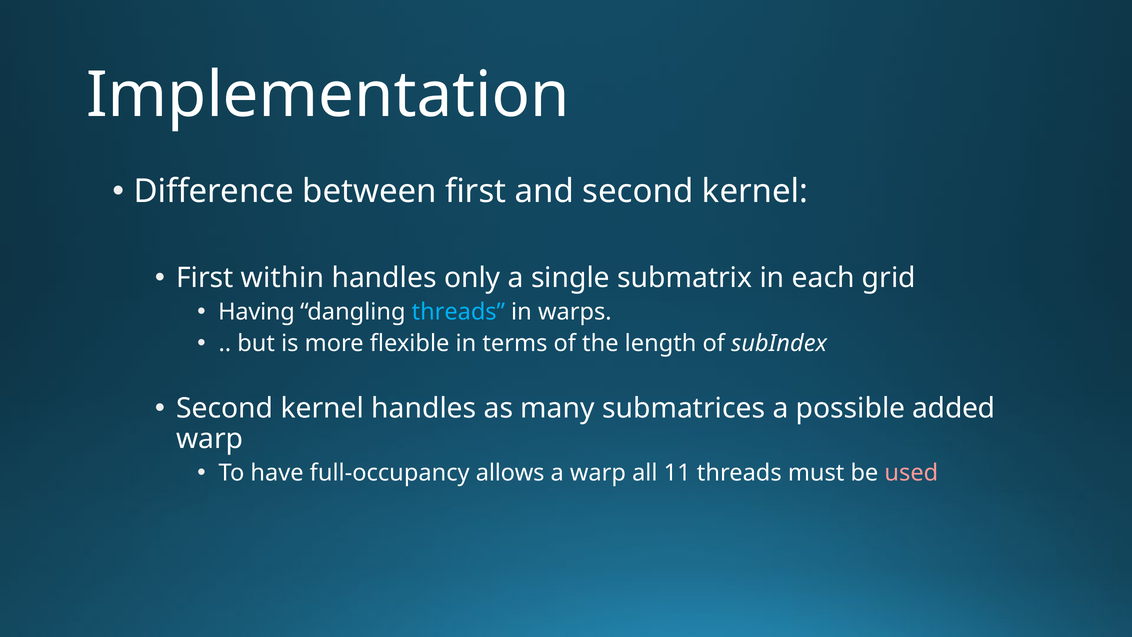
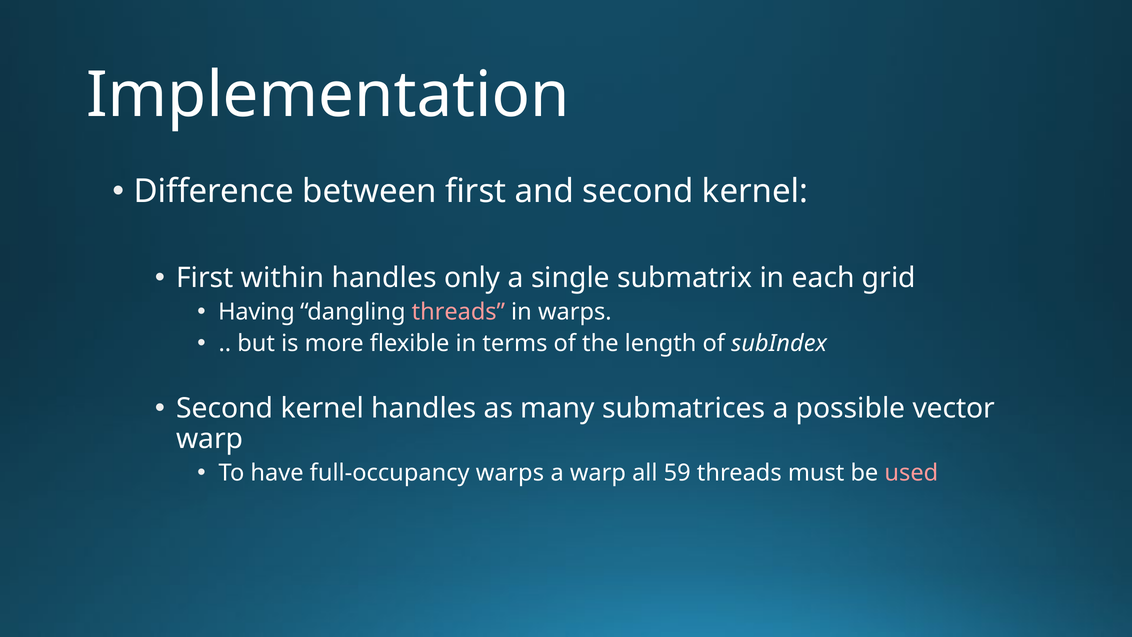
threads at (458, 312) colour: light blue -> pink
added: added -> vector
full-occupancy allows: allows -> warps
11: 11 -> 59
